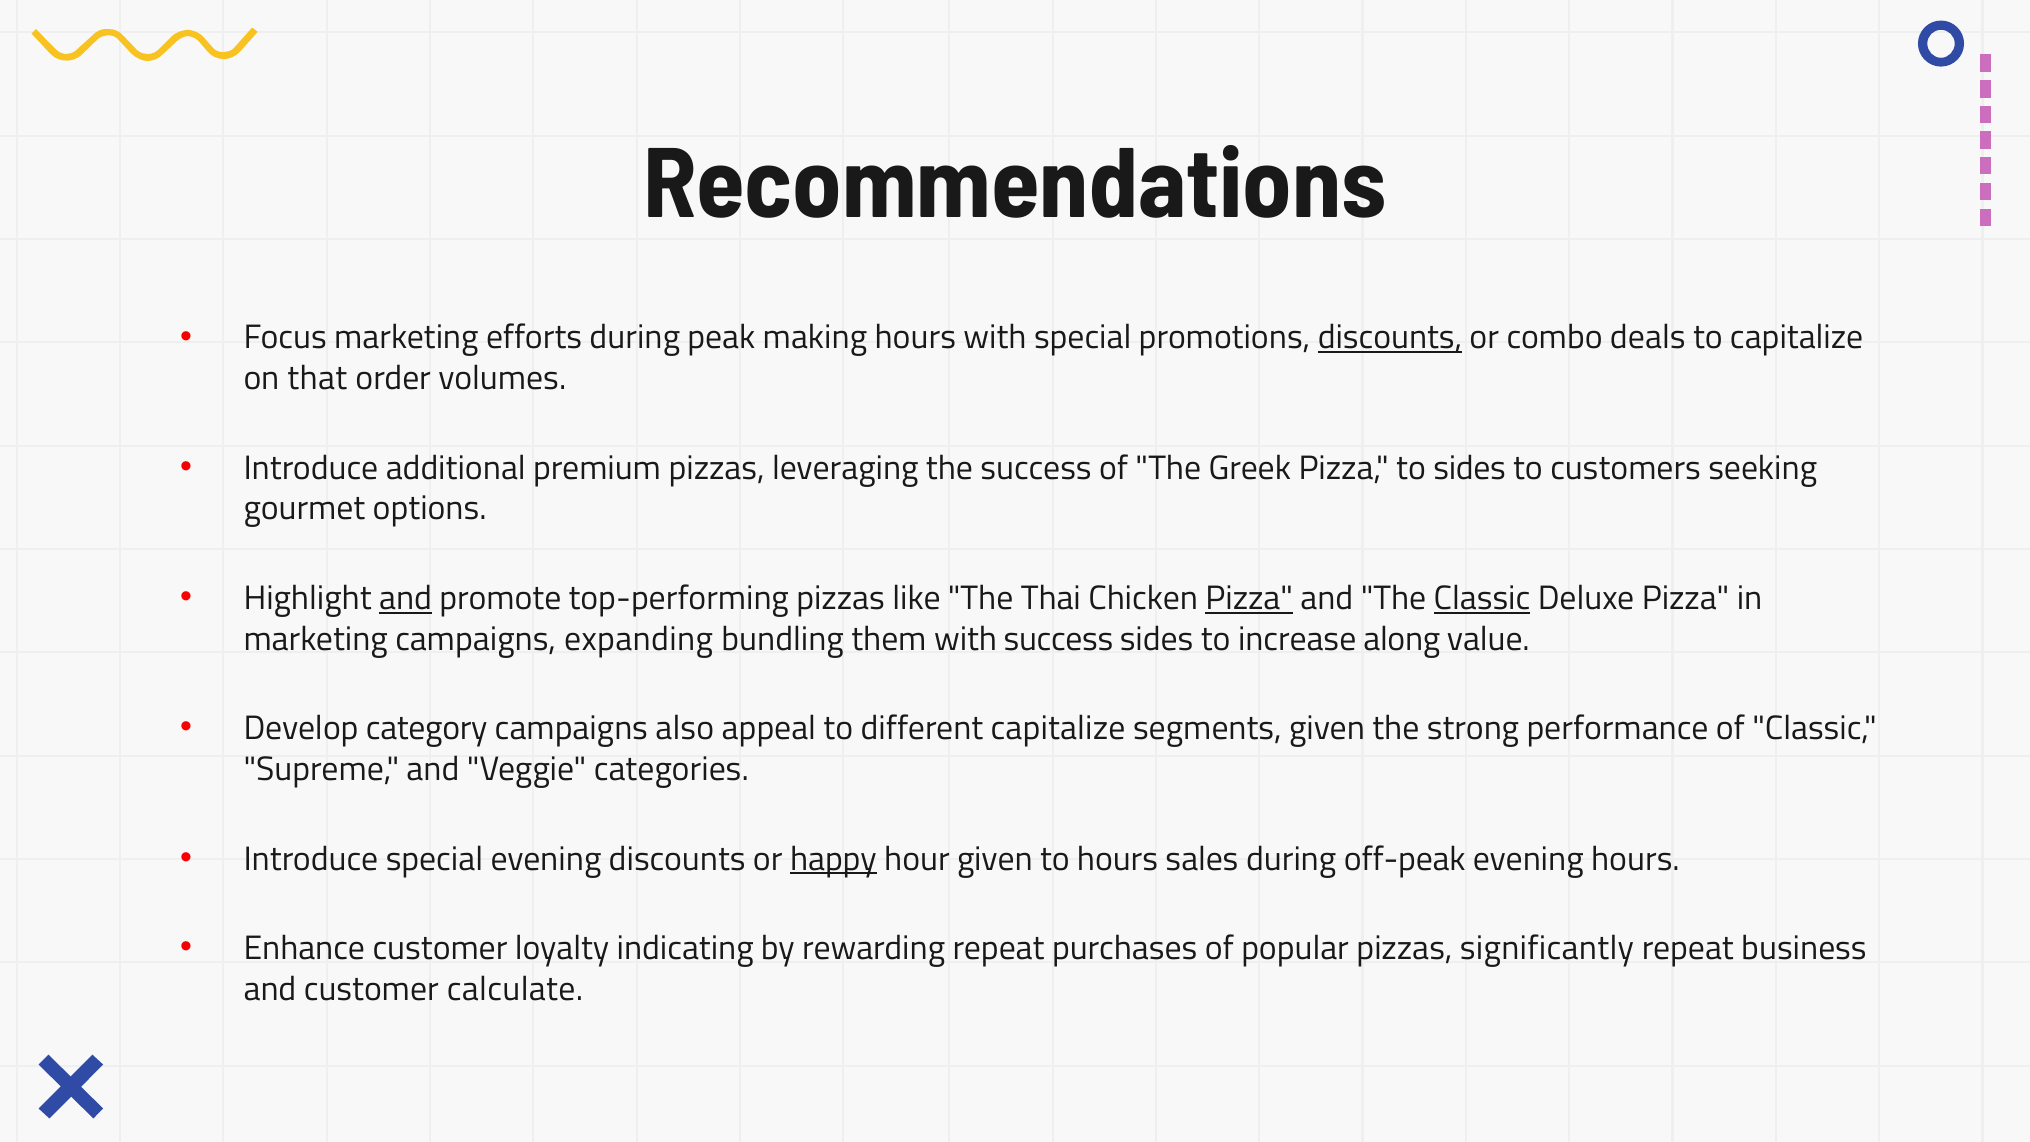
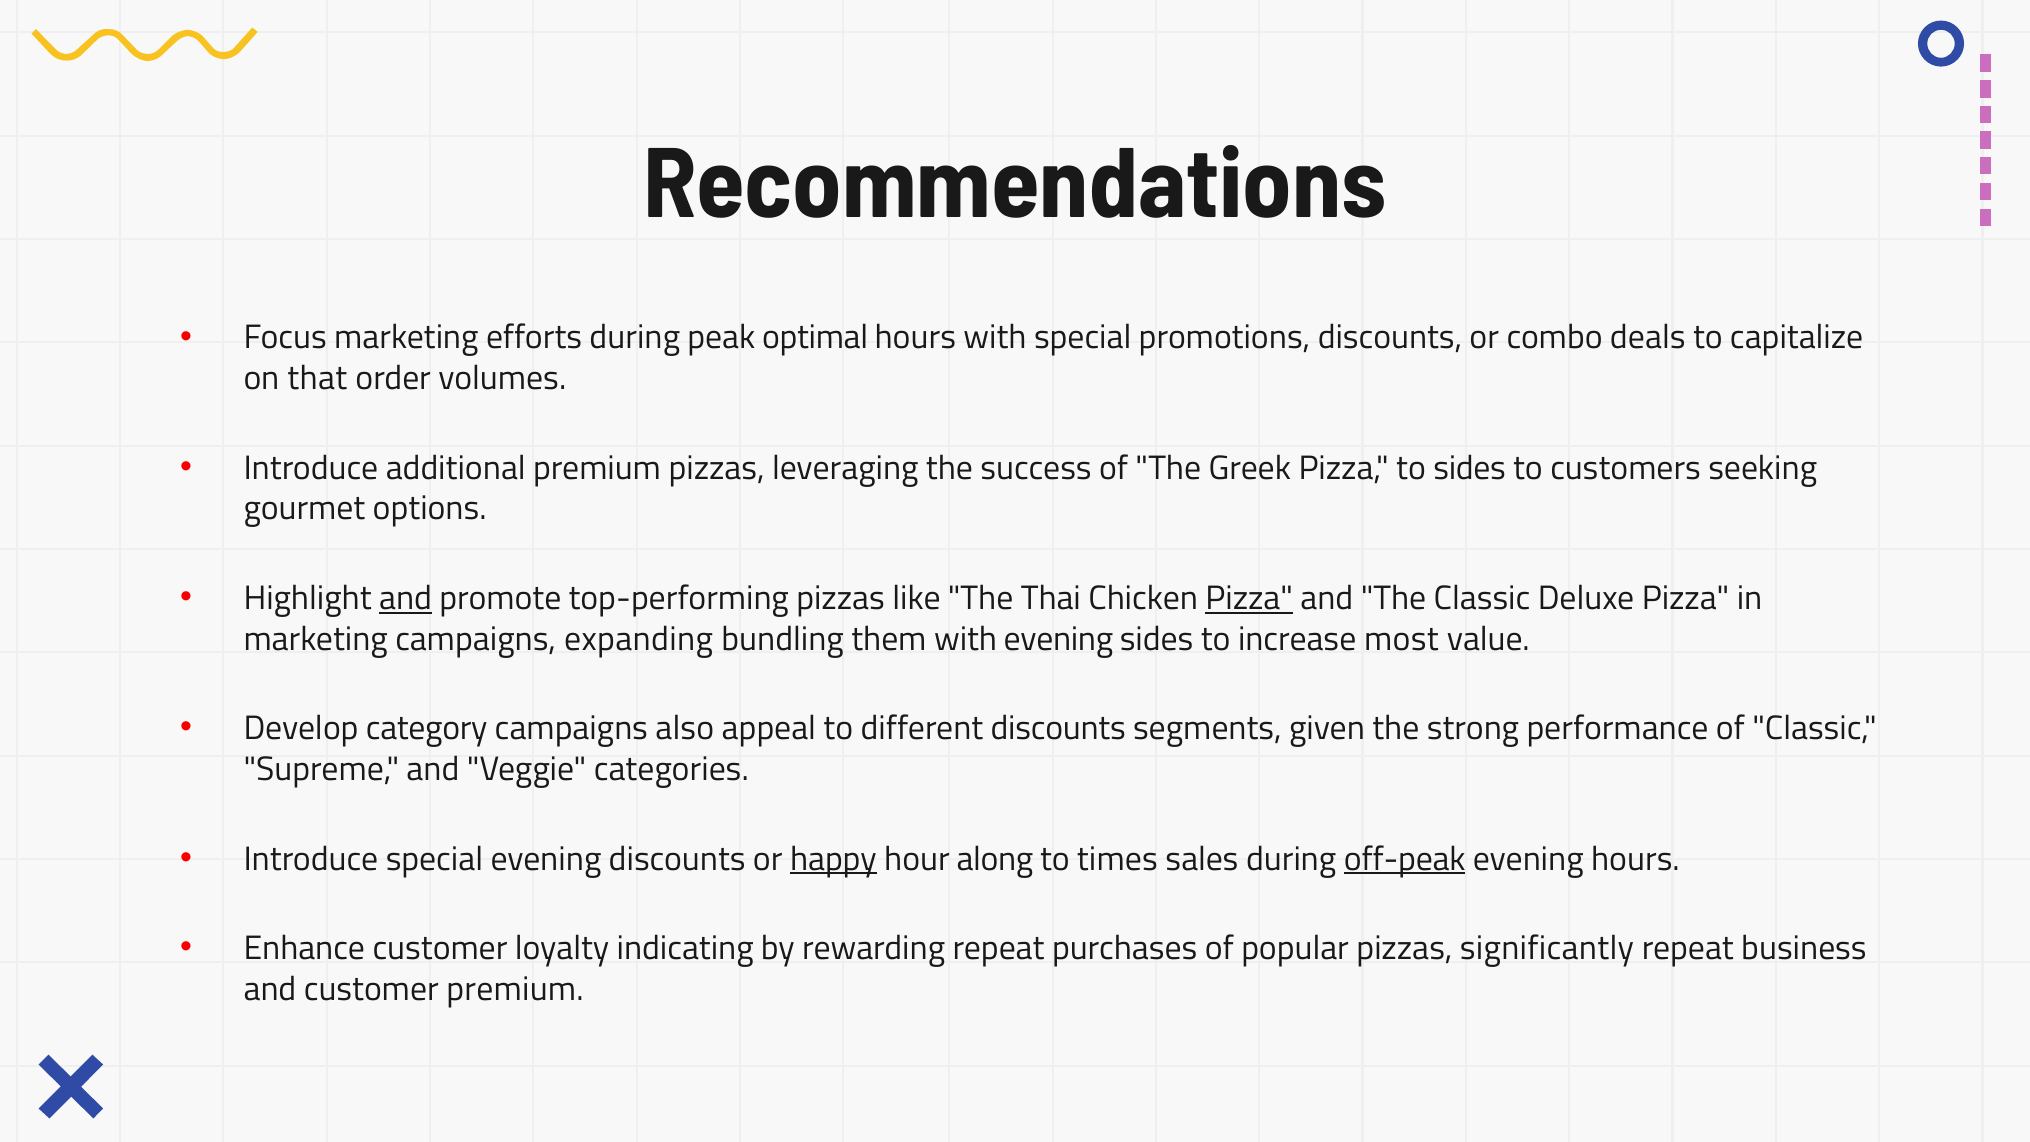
making: making -> optimal
discounts at (1390, 338) underline: present -> none
Classic at (1482, 598) underline: present -> none
with success: success -> evening
along: along -> most
different capitalize: capitalize -> discounts
hour given: given -> along
to hours: hours -> times
off-peak underline: none -> present
customer calculate: calculate -> premium
